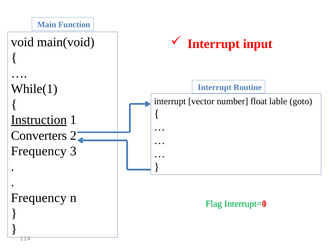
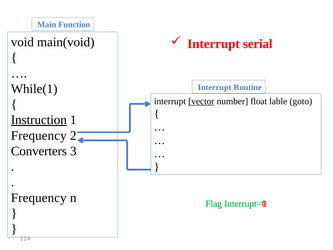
input: input -> serial
vector underline: none -> present
Converters at (39, 135): Converters -> Frequency
Frequency at (39, 151): Frequency -> Converters
